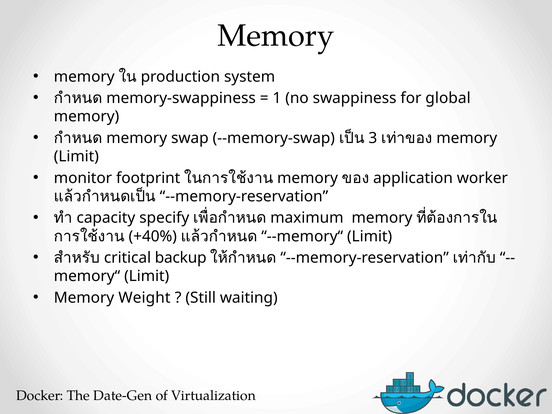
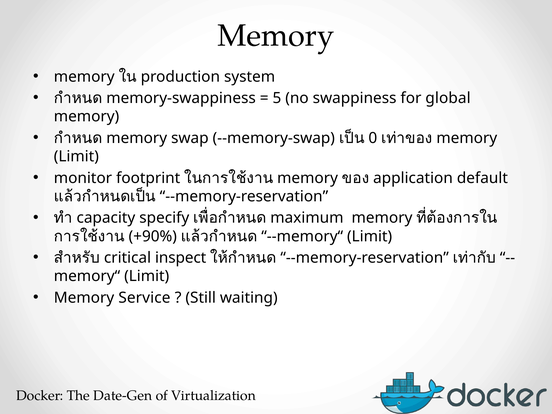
1: 1 -> 5
3: 3 -> 0
worker: worker -> default
+40%: +40% -> +90%
backup: backup -> inspect
Weight: Weight -> Service
